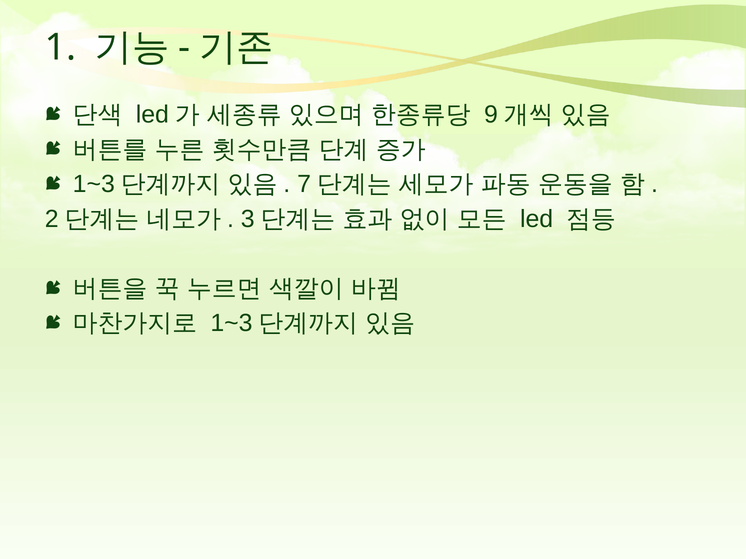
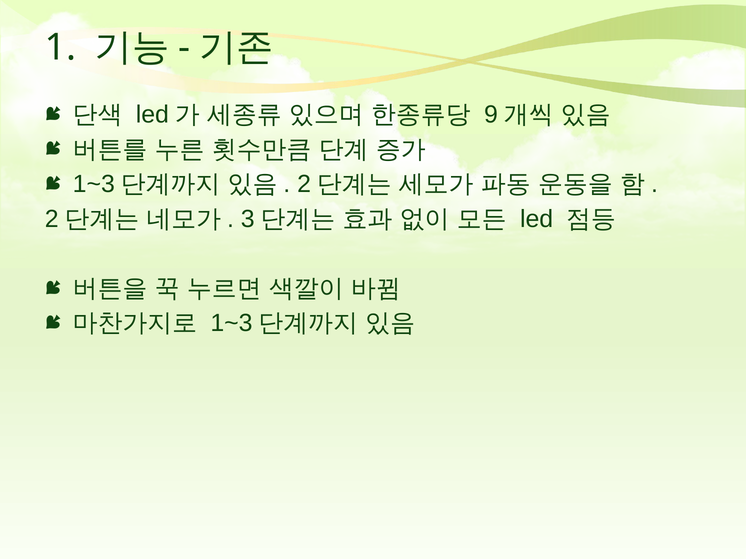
7 at (304, 184): 7 -> 2
